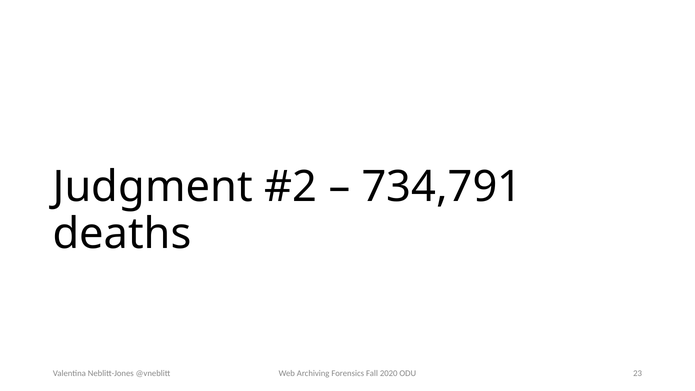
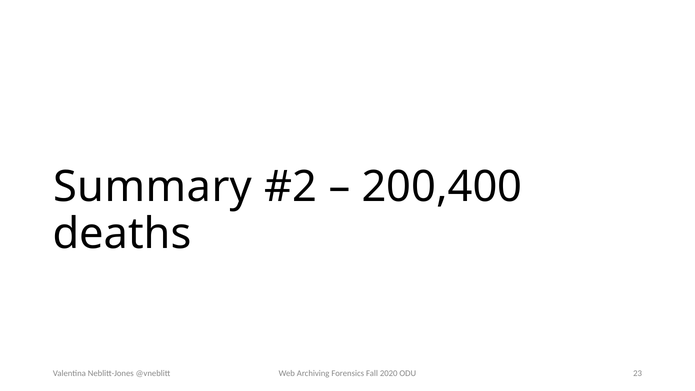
Judgment: Judgment -> Summary
734,791: 734,791 -> 200,400
